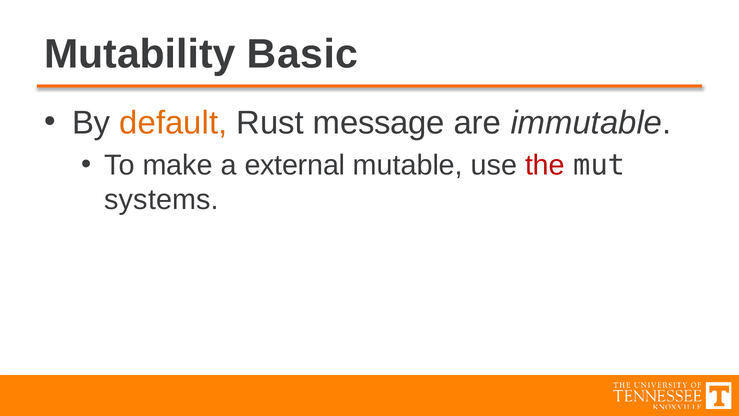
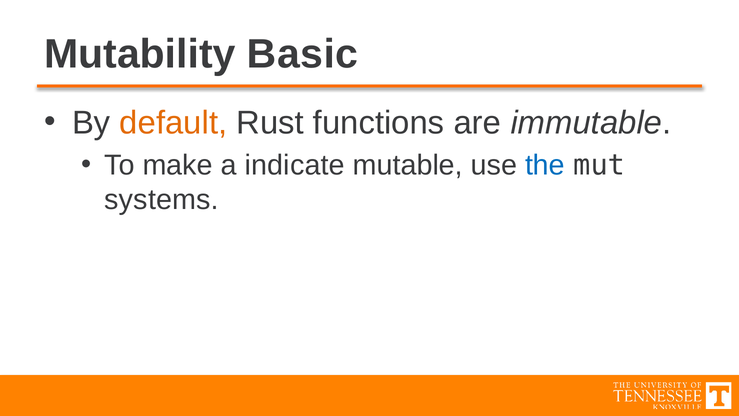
message: message -> functions
external: external -> indicate
the colour: red -> blue
